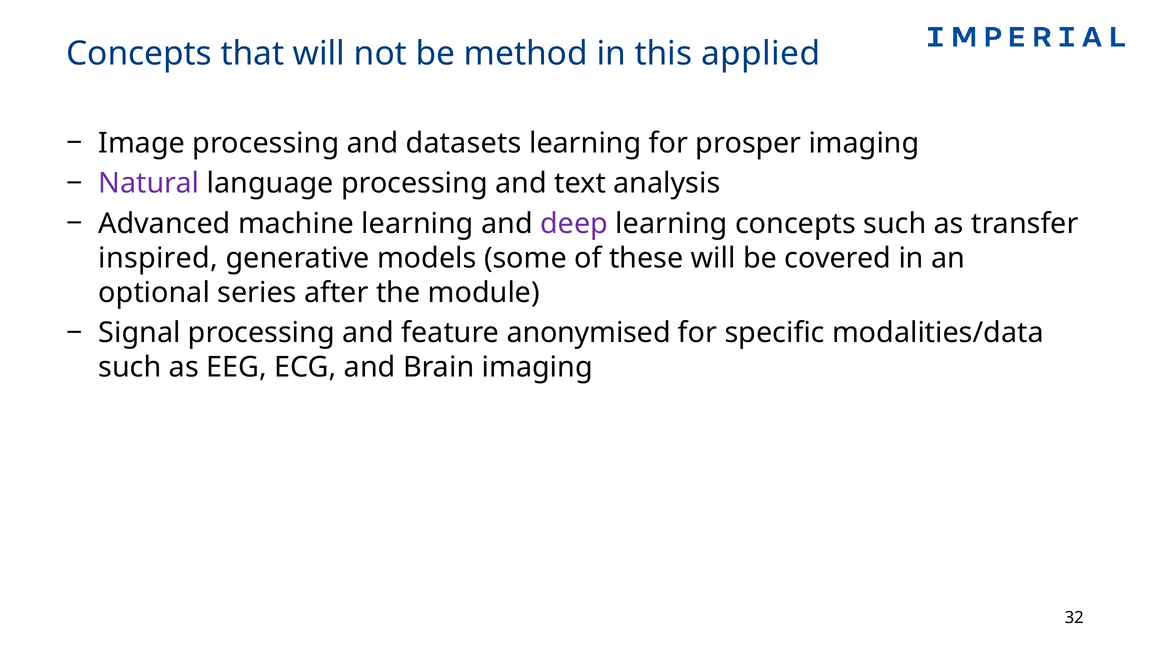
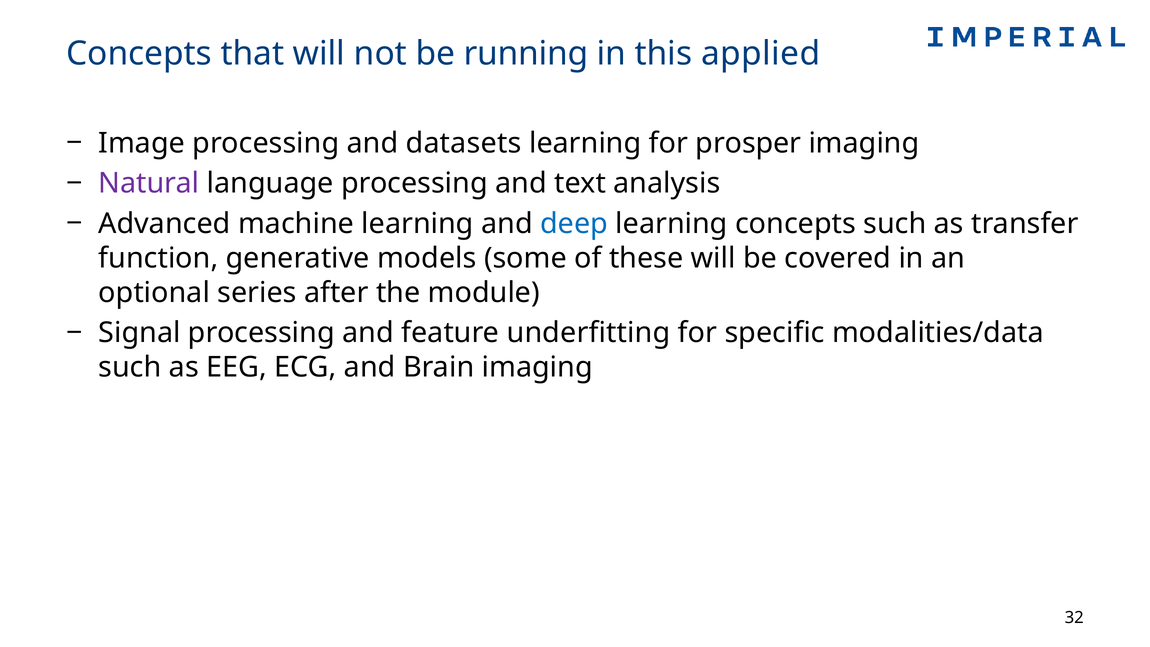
method: method -> running
deep colour: purple -> blue
inspired: inspired -> function
anonymised: anonymised -> underfitting
